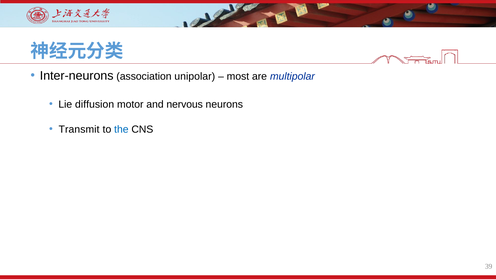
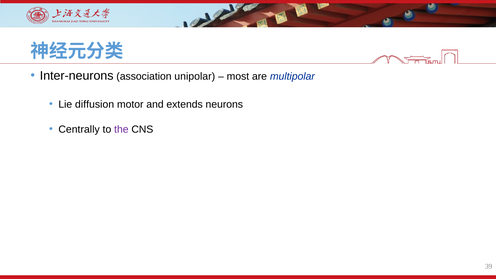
nervous: nervous -> extends
Transmit: Transmit -> Centrally
the colour: blue -> purple
